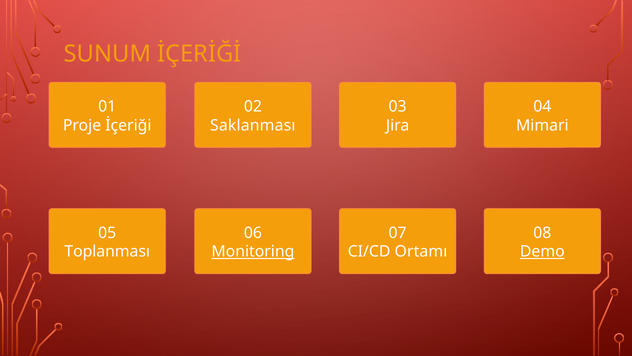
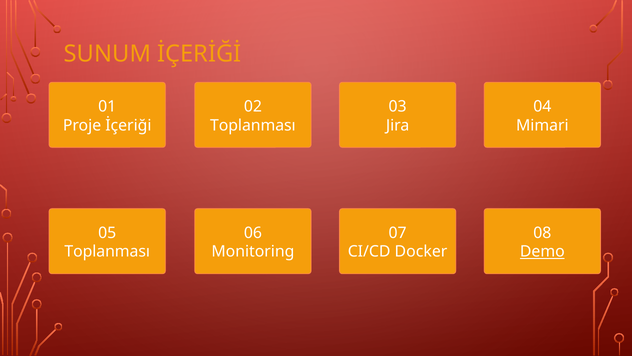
Saklanması at (253, 125): Saklanması -> Toplanması
Monitoring underline: present -> none
Ortamı: Ortamı -> Docker
